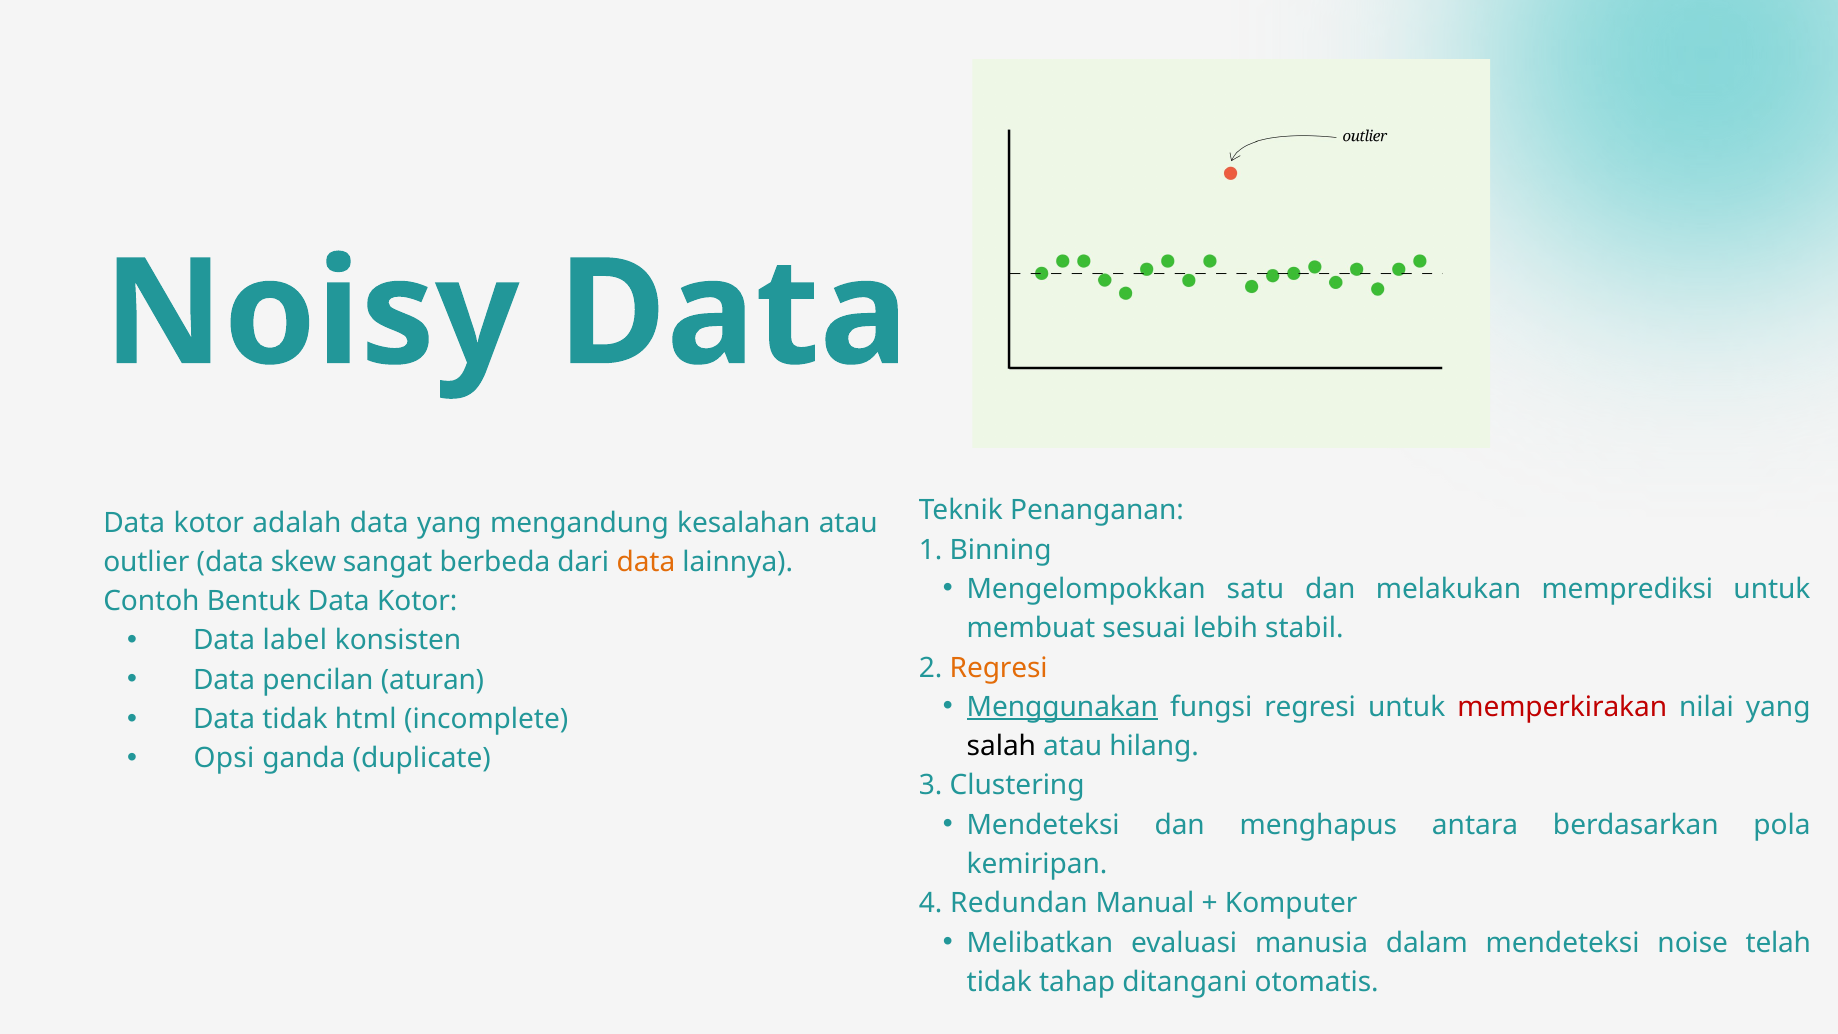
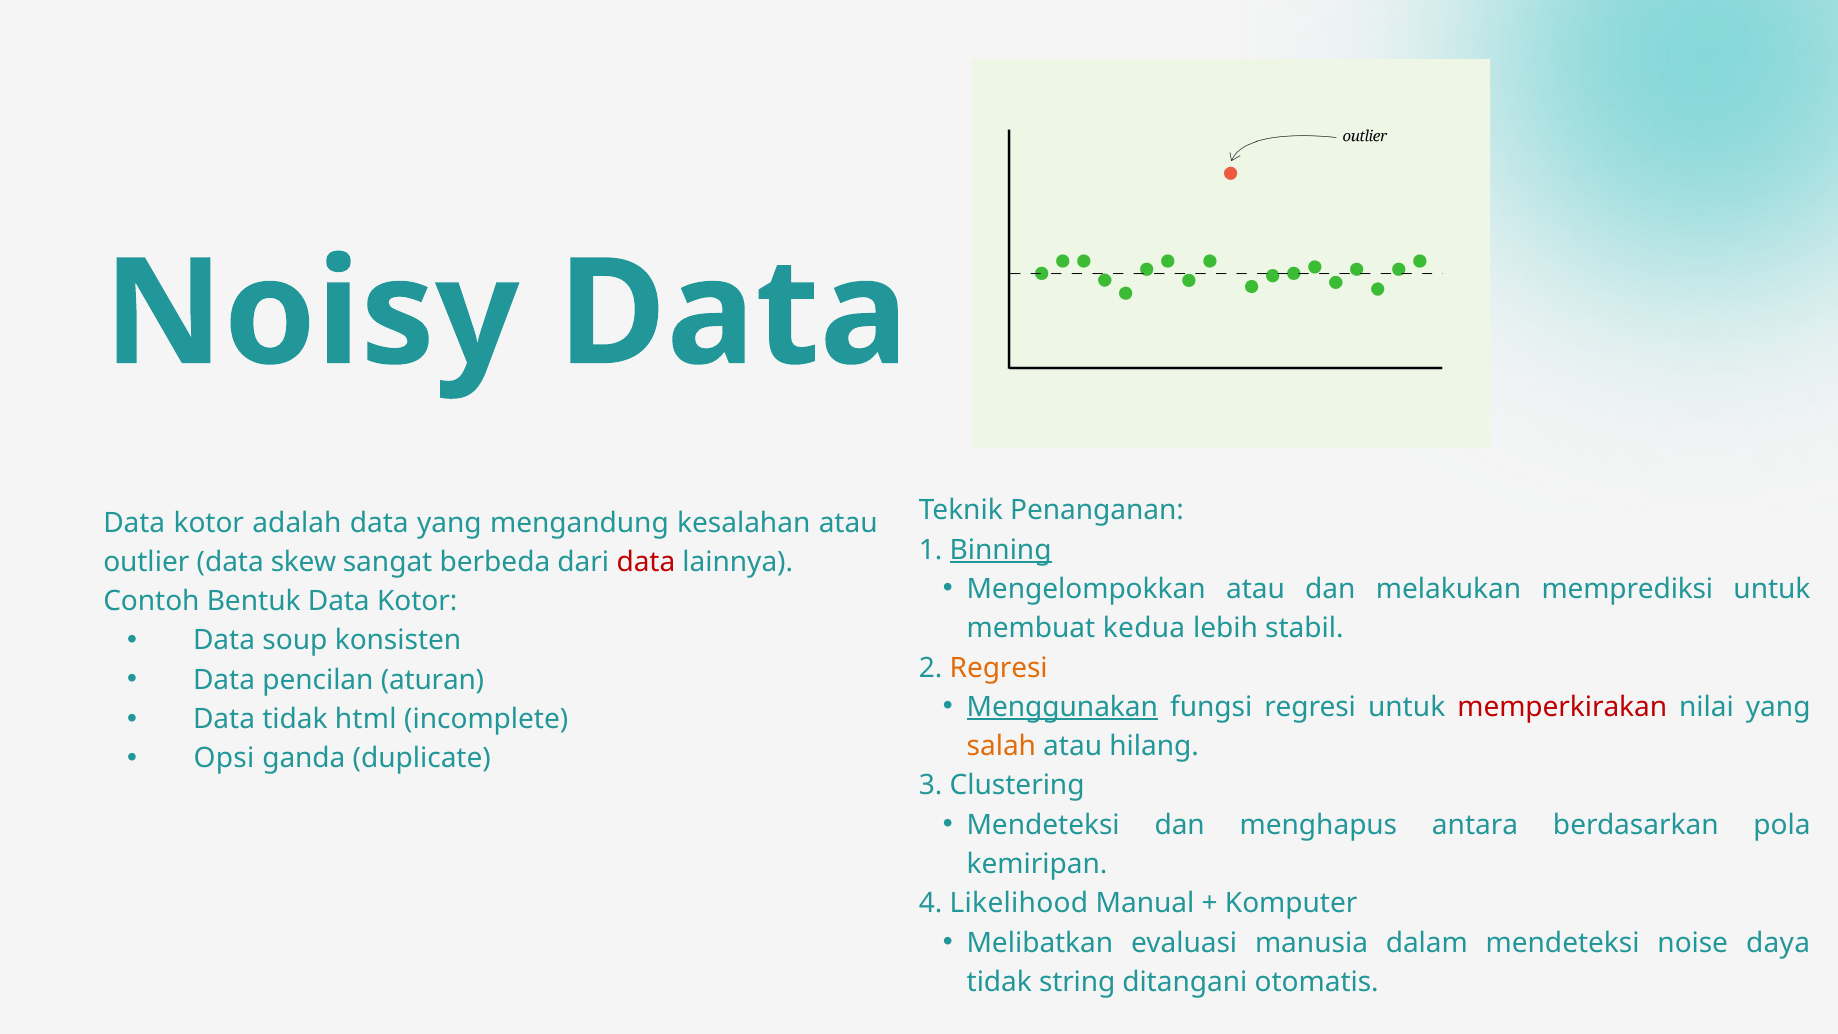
Binning underline: none -> present
data at (646, 562) colour: orange -> red
Mengelompokkan satu: satu -> atau
sesuai: sesuai -> kedua
label: label -> soup
salah colour: black -> orange
Redundan: Redundan -> Likelihood
telah: telah -> daya
tahap: tahap -> string
